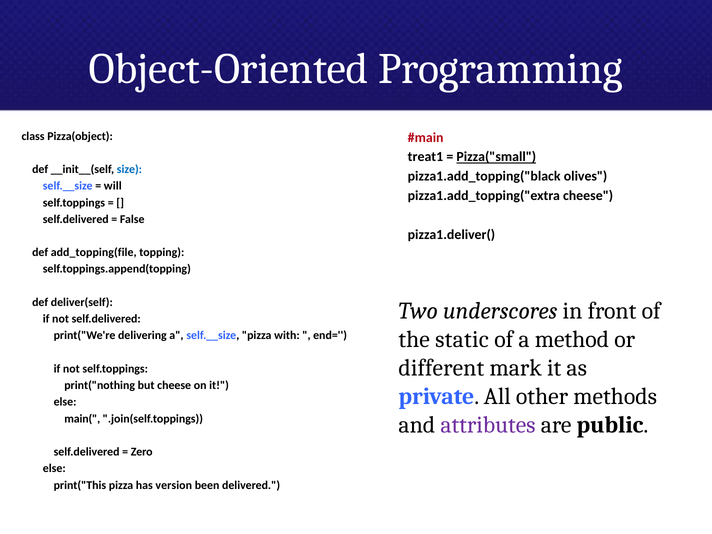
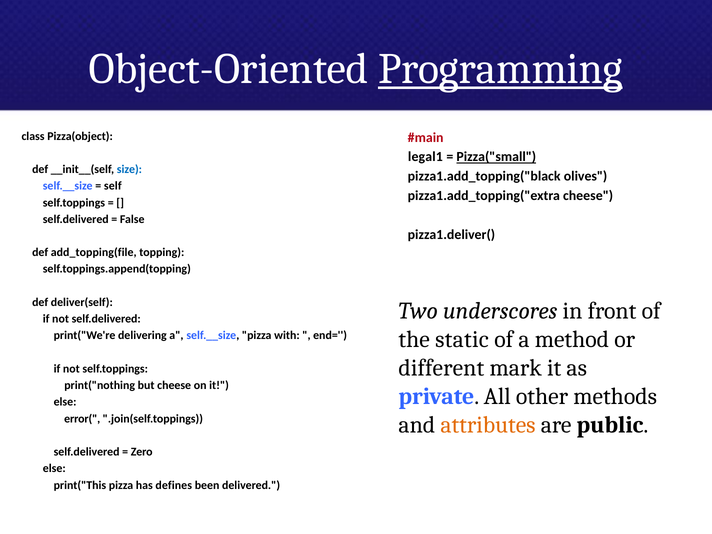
Programming underline: none -> present
treat1: treat1 -> legal1
will: will -> self
main(: main( -> error(
attributes colour: purple -> orange
version: version -> defines
